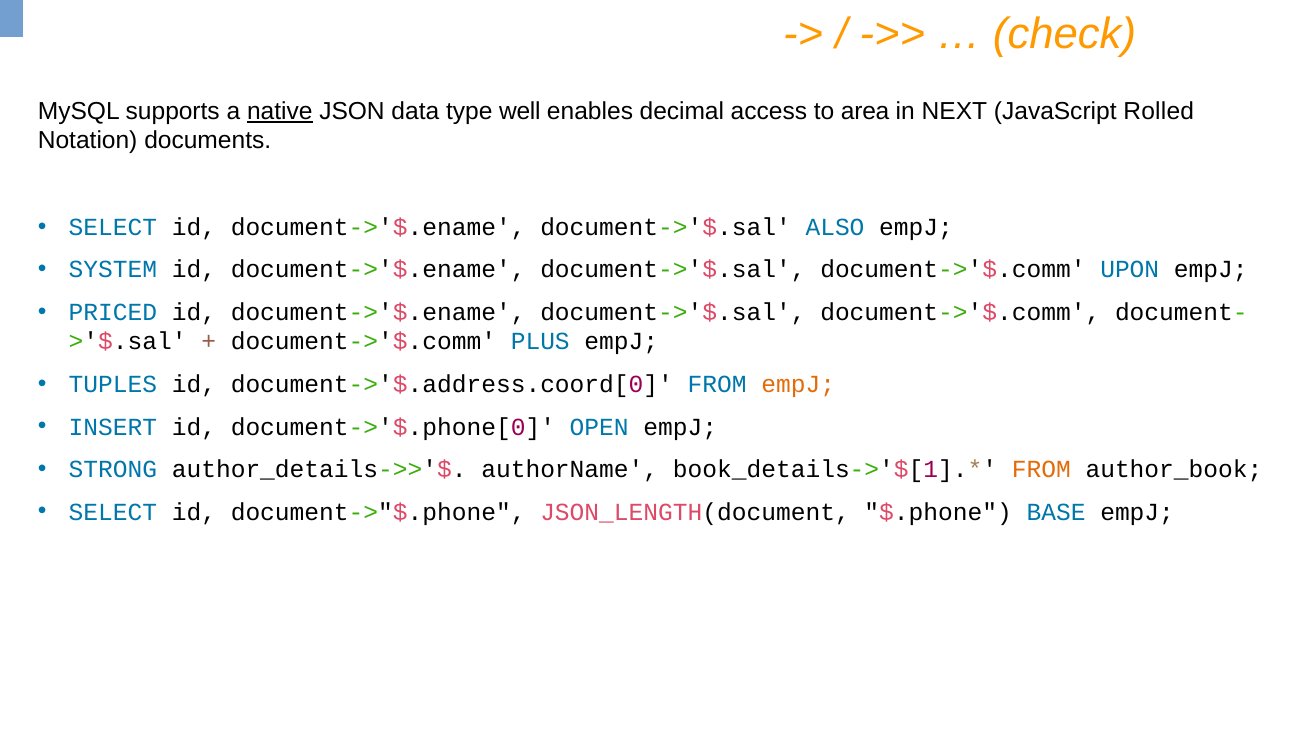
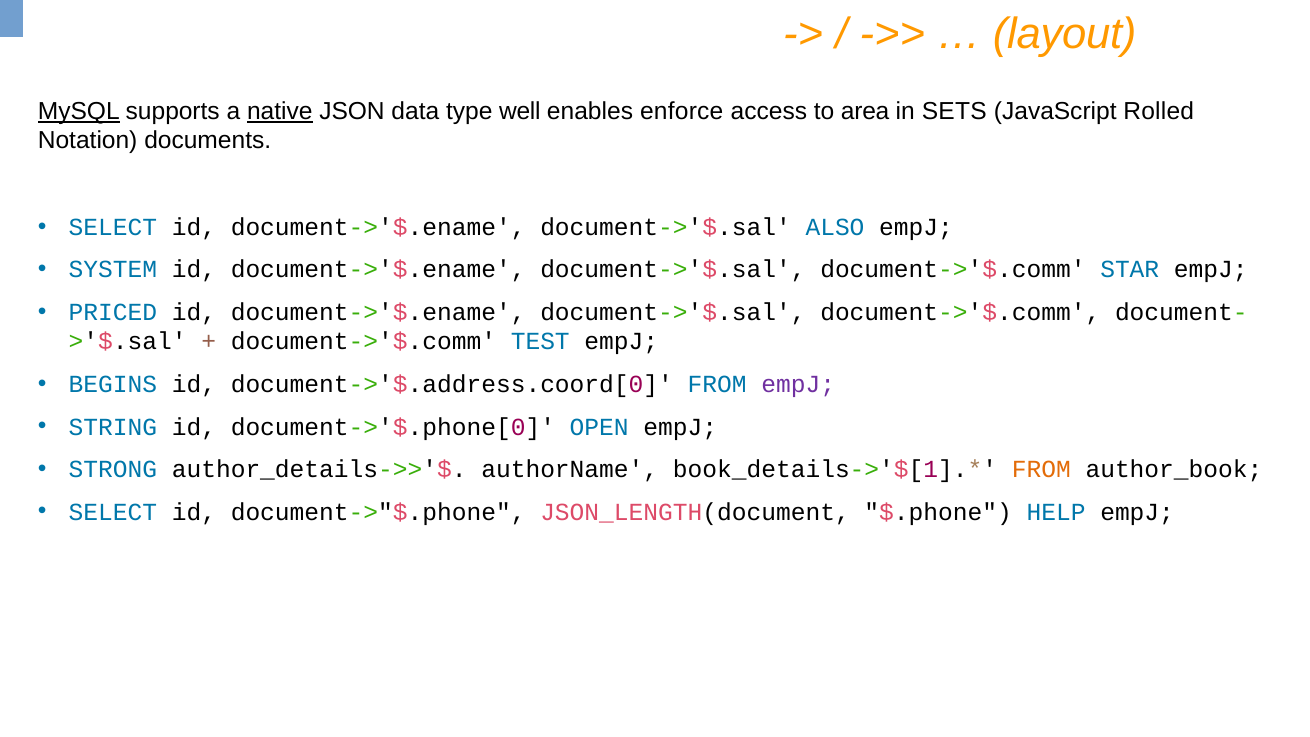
check: check -> layout
MySQL underline: none -> present
decimal: decimal -> enforce
NEXT: NEXT -> SETS
UPON: UPON -> STAR
PLUS: PLUS -> TEST
TUPLES: TUPLES -> BEGINS
empJ at (798, 384) colour: orange -> purple
INSERT: INSERT -> STRING
BASE: BASE -> HELP
